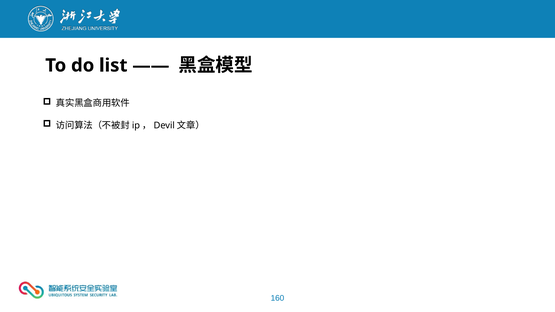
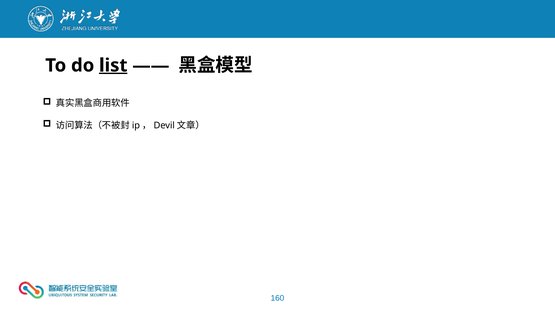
list underline: none -> present
